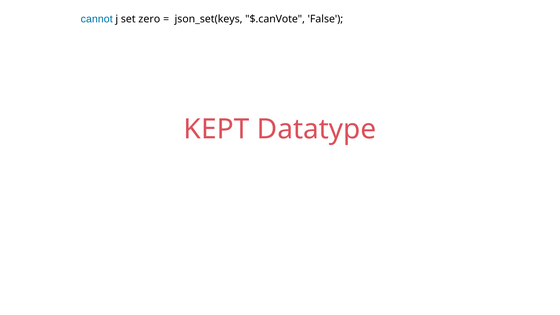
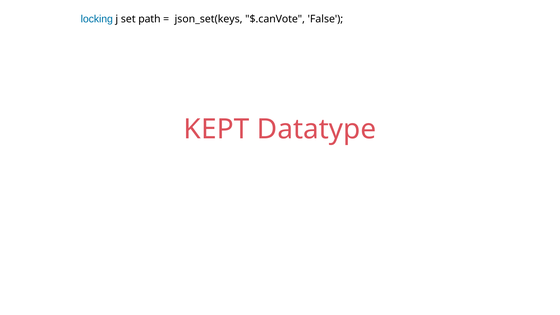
cannot: cannot -> locking
zero: zero -> path
